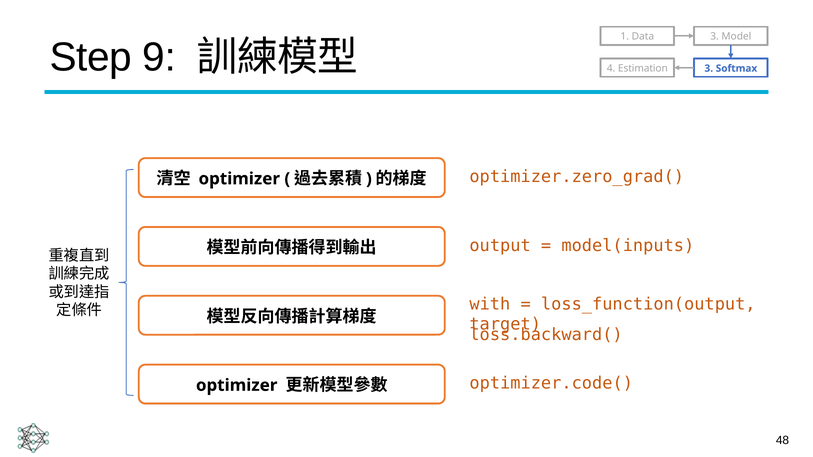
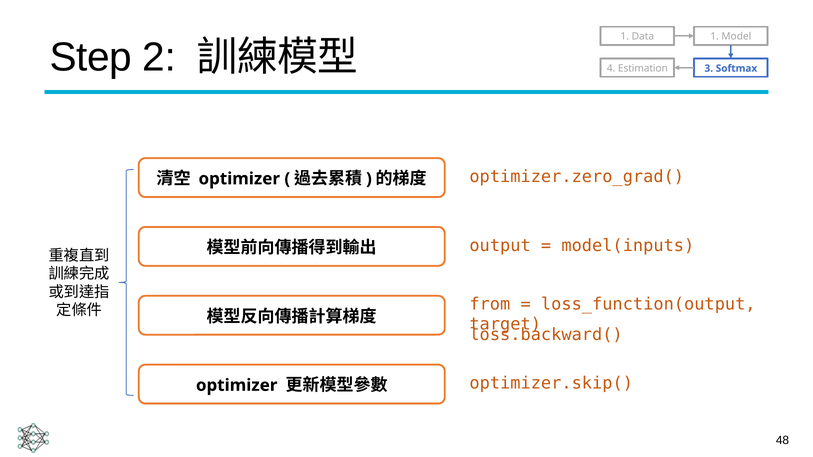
Data 3: 3 -> 1
9: 9 -> 2
with: with -> from
optimizer.code(: optimizer.code( -> optimizer.skip(
